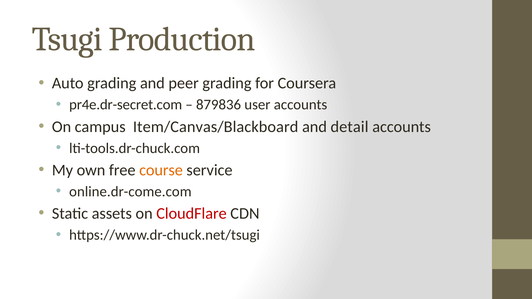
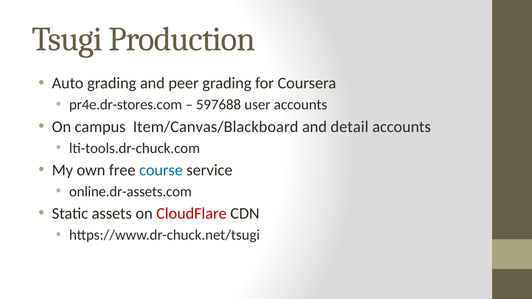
pr4e.dr-secret.com: pr4e.dr-secret.com -> pr4e.dr-stores.com
879836: 879836 -> 597688
course colour: orange -> blue
online.dr-come.com: online.dr-come.com -> online.dr-assets.com
